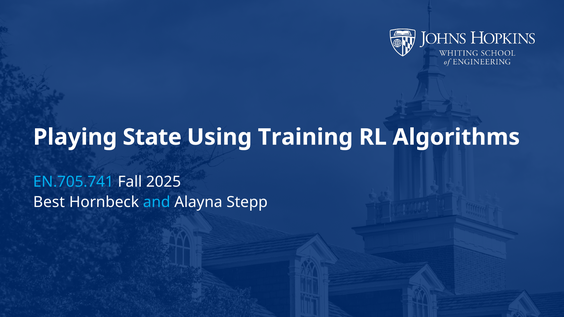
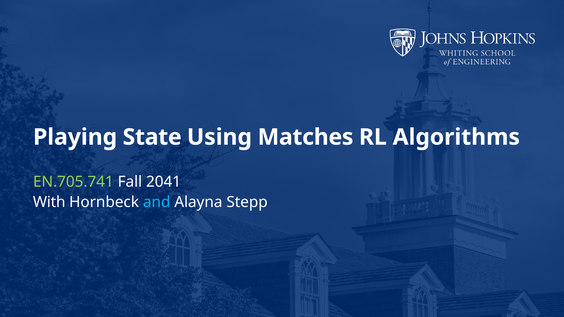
Training: Training -> Matches
EN.705.741 colour: light blue -> light green
2025: 2025 -> 2041
Best: Best -> With
